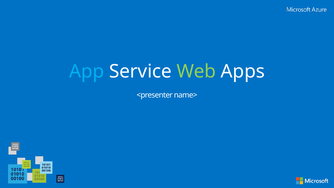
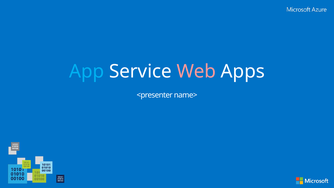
Web colour: light green -> pink
